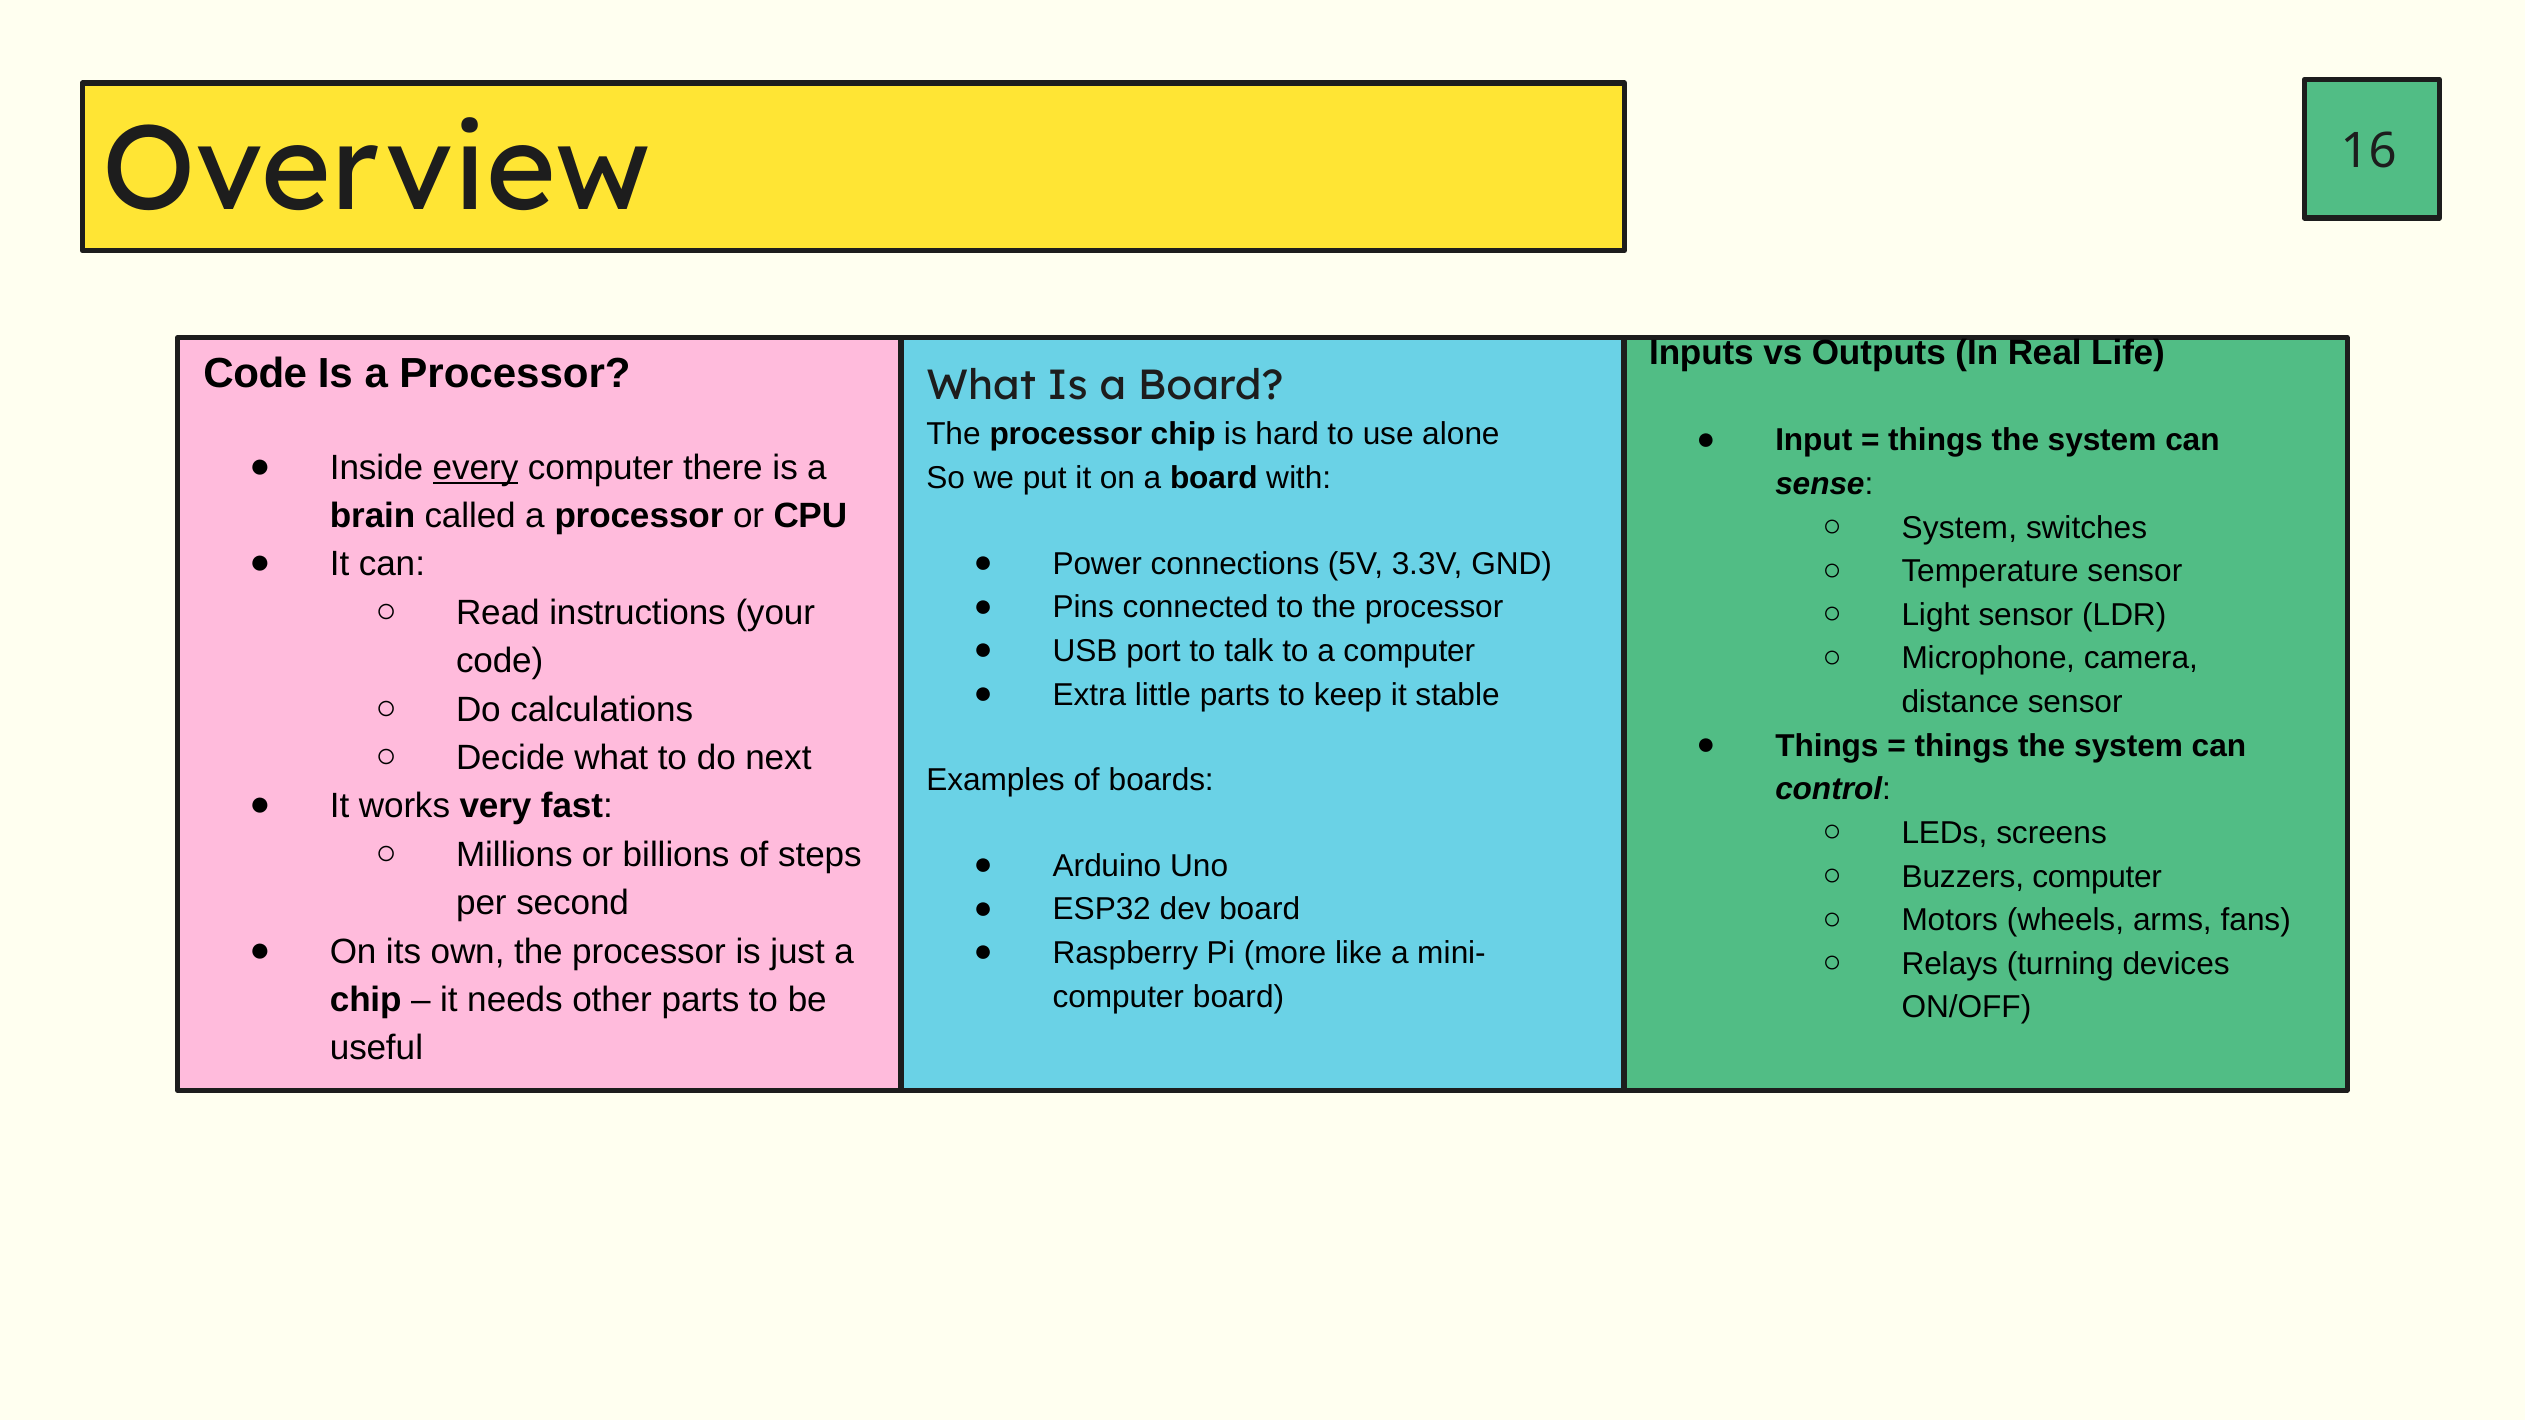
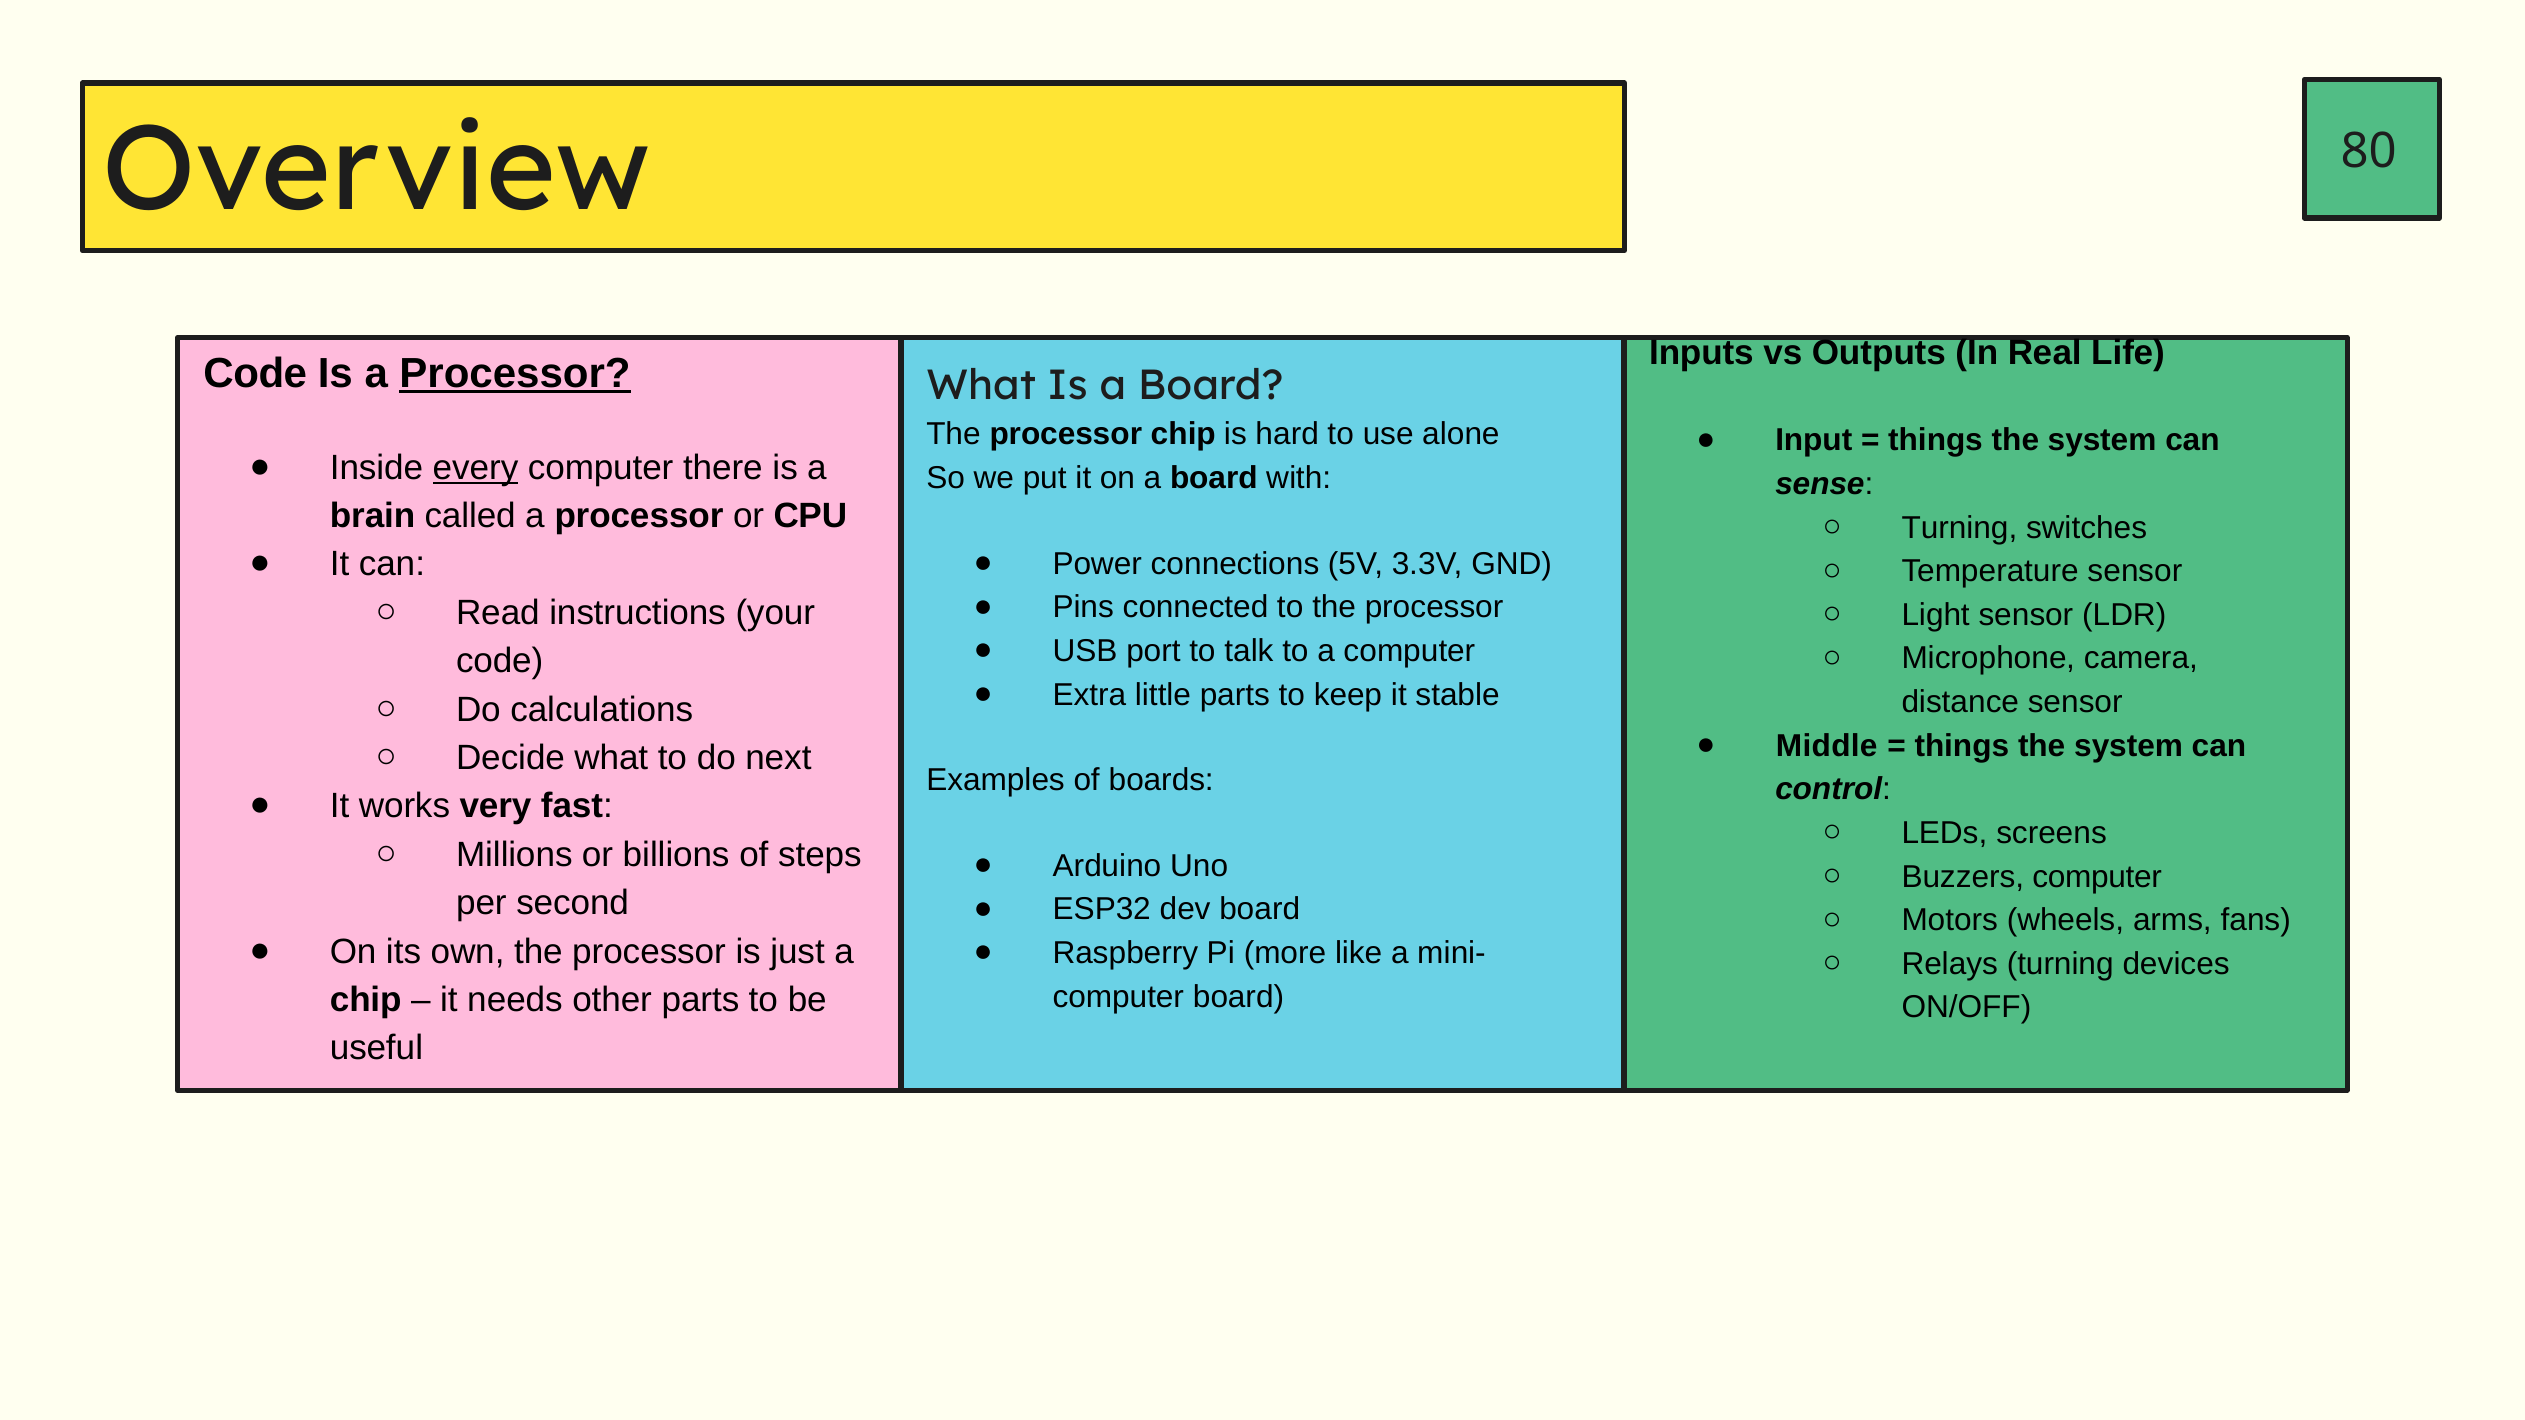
16: 16 -> 80
Processor at (515, 374) underline: none -> present
System at (1959, 528): System -> Turning
Things at (1827, 746): Things -> Middle
